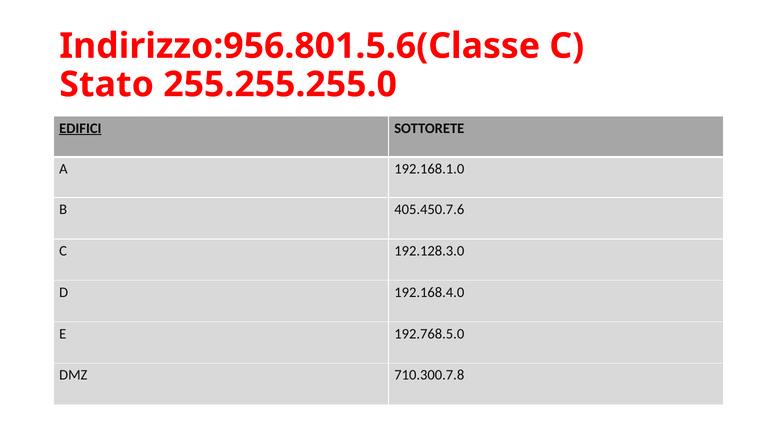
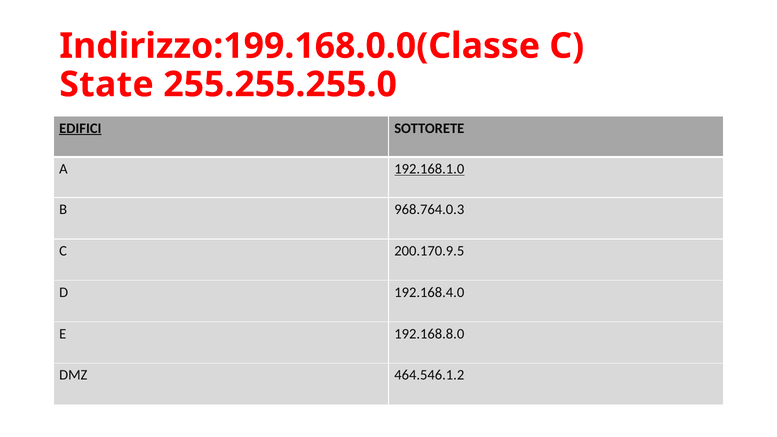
Indirizzo:956.801.5.6(Classe: Indirizzo:956.801.5.6(Classe -> Indirizzo:199.168.0.0(Classe
Stato: Stato -> State
192.168.1.0 underline: none -> present
405.450.7.6: 405.450.7.6 -> 968.764.0.3
192.128.3.0: 192.128.3.0 -> 200.170.9.5
192.768.5.0: 192.768.5.0 -> 192.168.8.0
710.300.7.8: 710.300.7.8 -> 464.546.1.2
